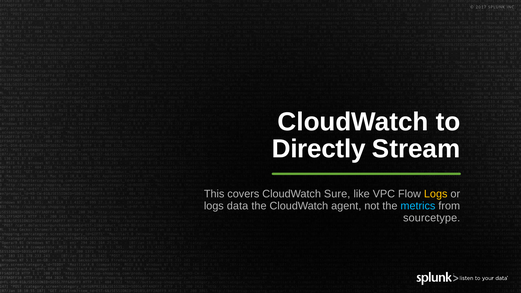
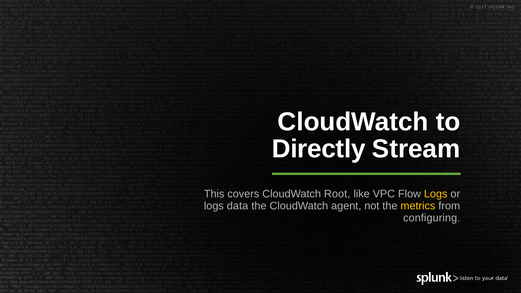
Sure: Sure -> Root
metrics colour: light blue -> yellow
sourcetype: sourcetype -> configuring
